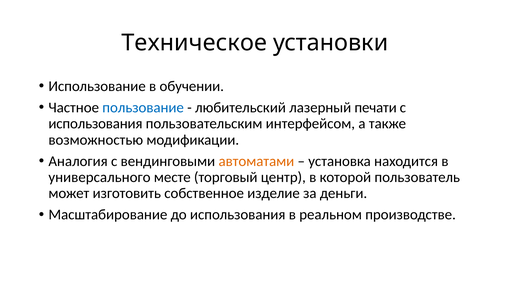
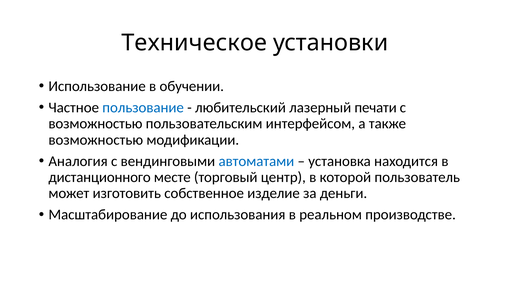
использования at (95, 124): использования -> возможностью
автоматами colour: orange -> blue
универсального: универсального -> дистанционного
